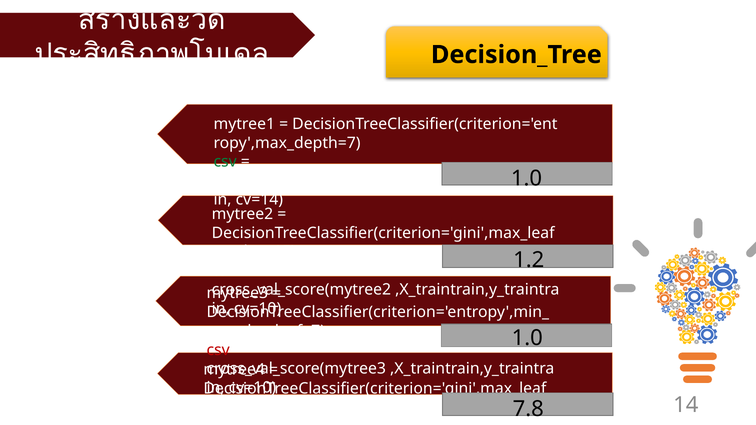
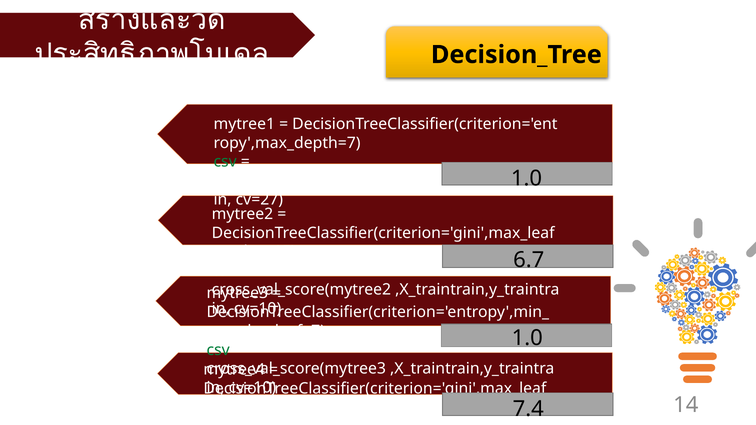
cv=14: cv=14 -> cv=27
1.2: 1.2 -> 6.7
csv at (218, 350) colour: red -> green
7.8: 7.8 -> 7.4
